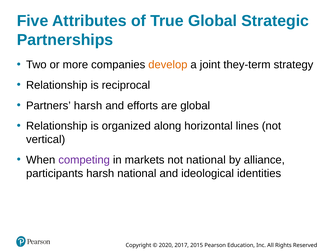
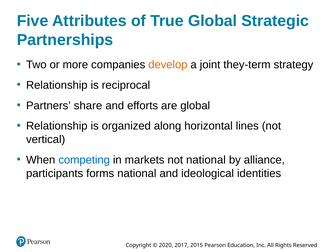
Partners harsh: harsh -> share
competing colour: purple -> blue
participants harsh: harsh -> forms
